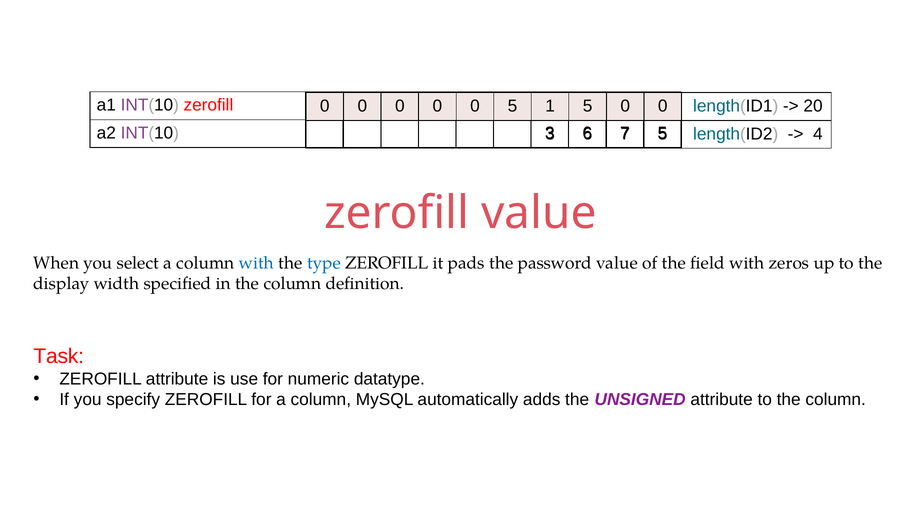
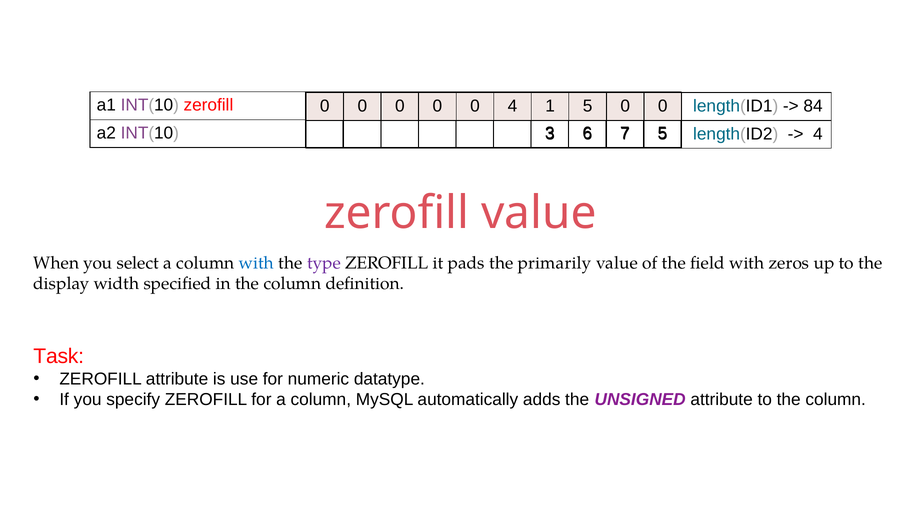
0 5: 5 -> 4
20: 20 -> 84
type colour: blue -> purple
password: password -> primarily
